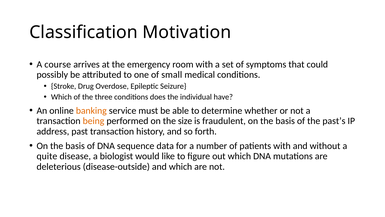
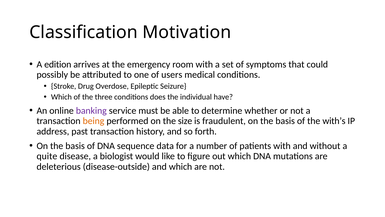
course: course -> edition
small: small -> users
banking colour: orange -> purple
past’s: past’s -> with’s
